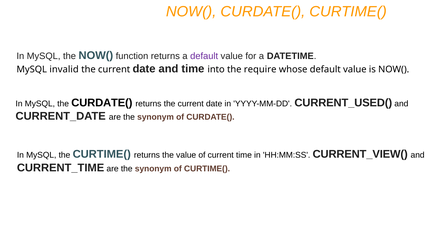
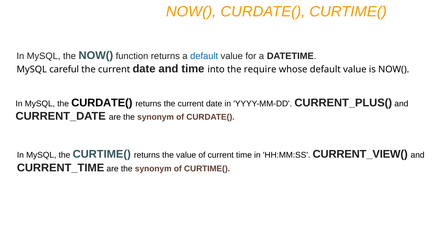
default at (204, 56) colour: purple -> blue
invalid: invalid -> careful
CURRENT_USED(: CURRENT_USED( -> CURRENT_PLUS(
